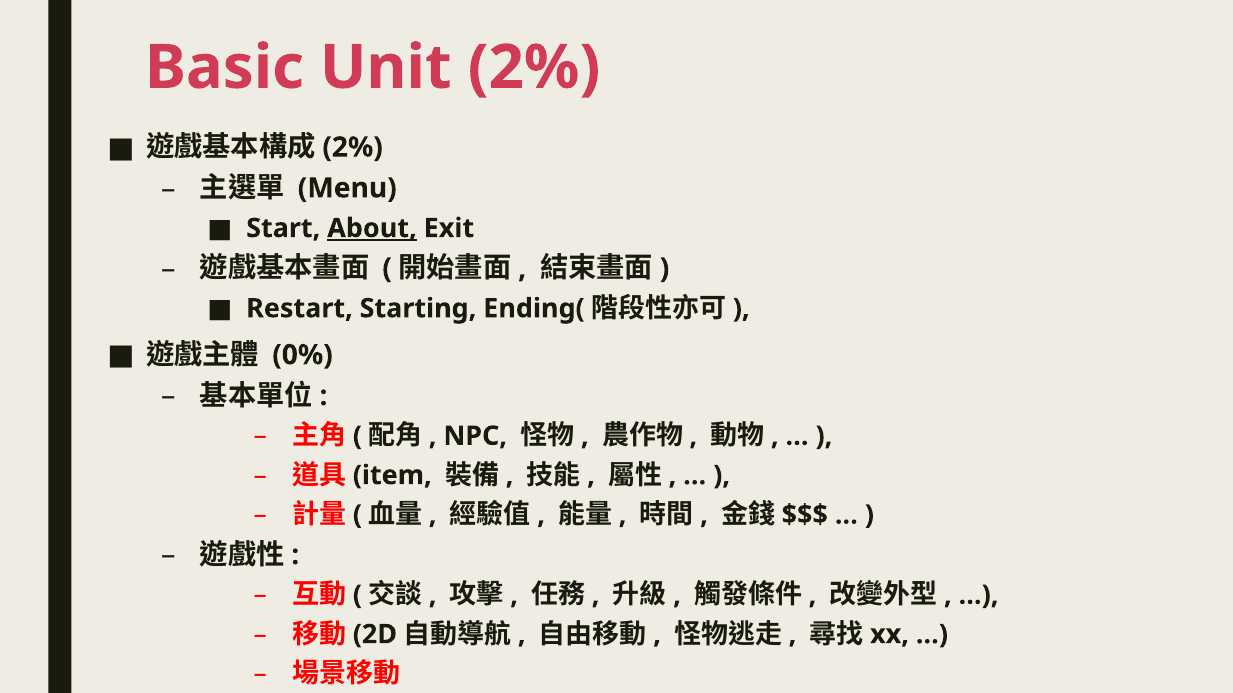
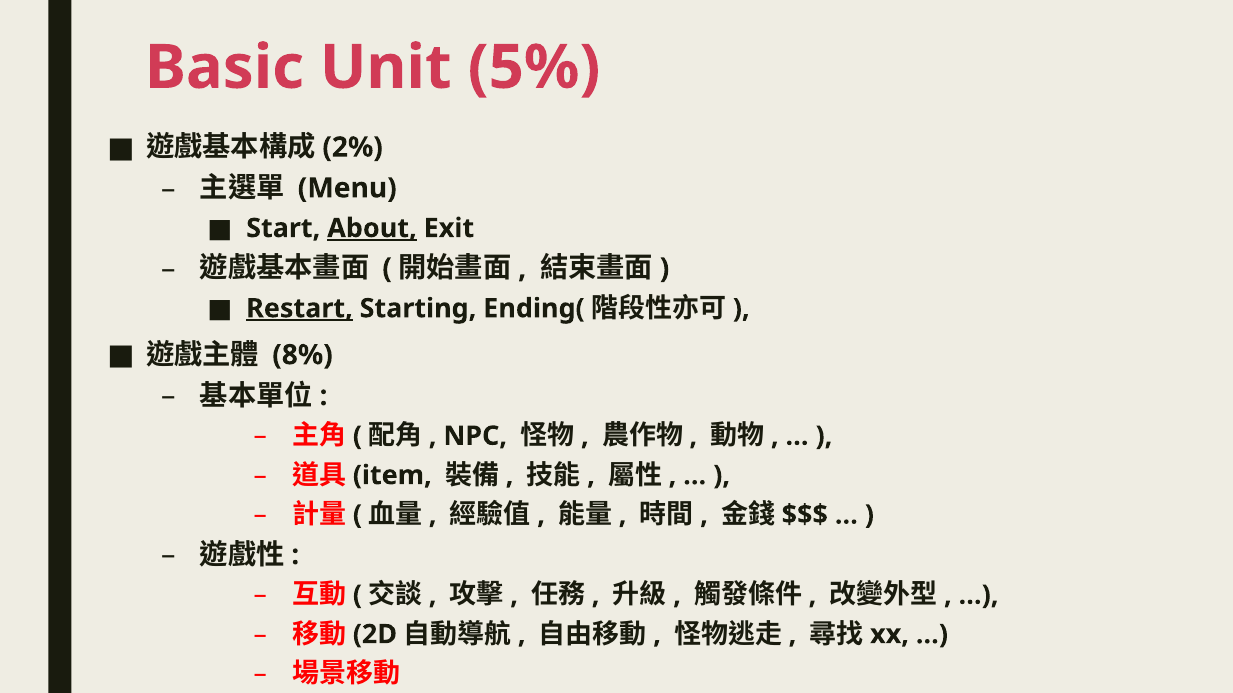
Unit 2%: 2% -> 5%
Restart underline: none -> present
0%: 0% -> 8%
